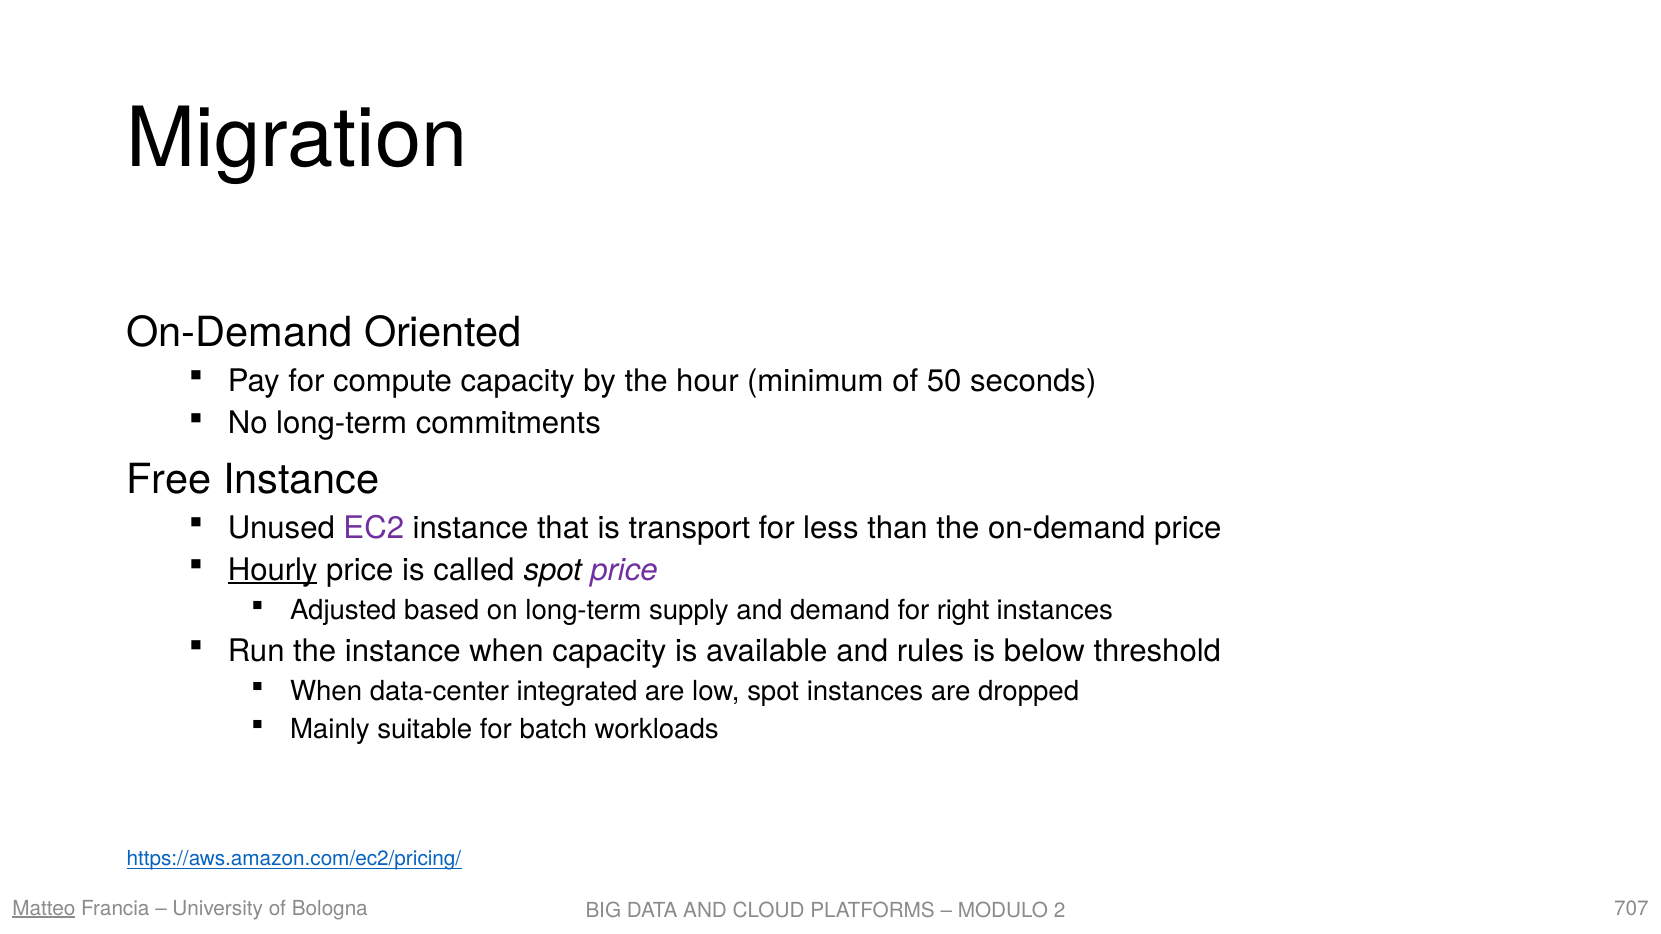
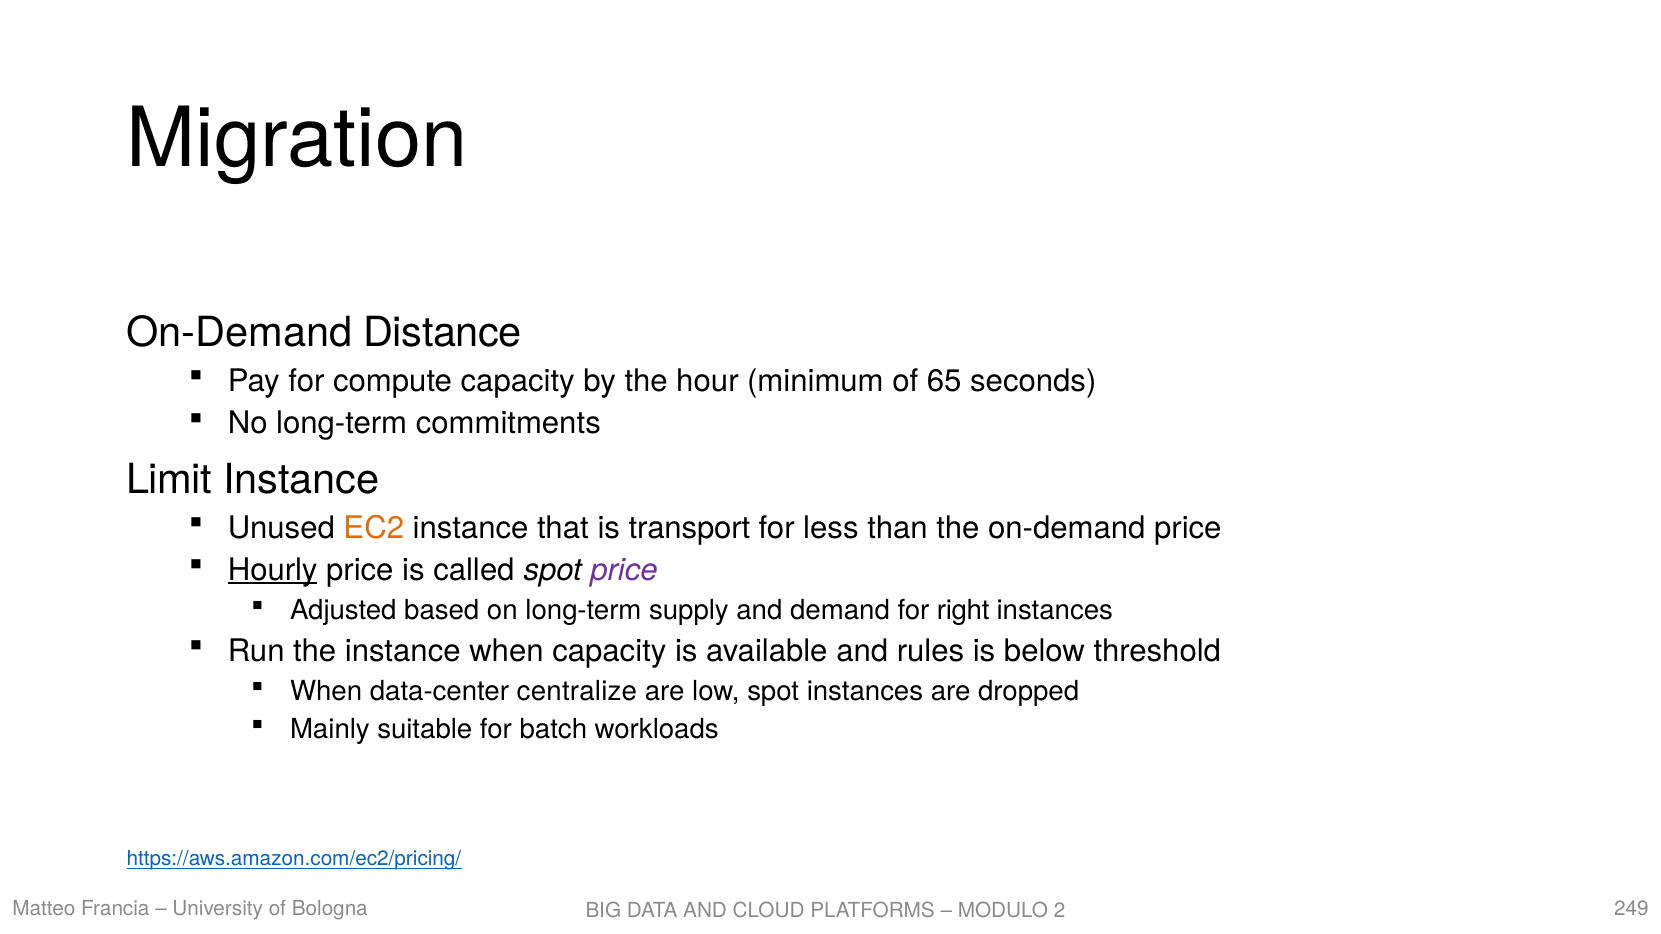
Oriented: Oriented -> Distance
50: 50 -> 65
Free: Free -> Limit
EC2 colour: purple -> orange
integrated: integrated -> centralize
Matteo underline: present -> none
707: 707 -> 249
